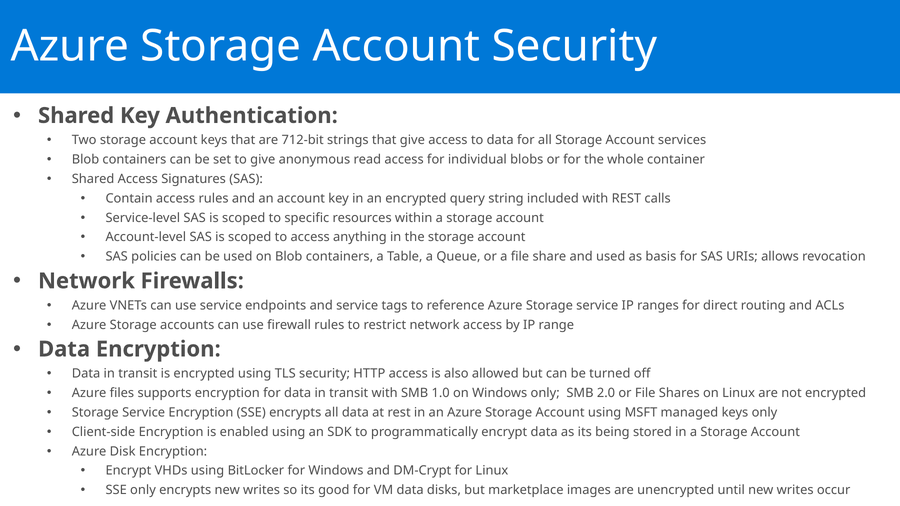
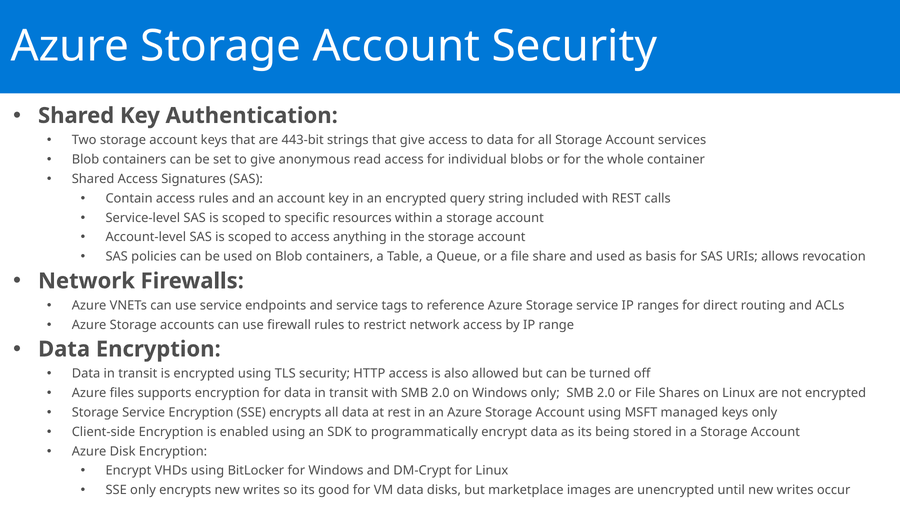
712-bit: 712-bit -> 443-bit
with SMB 1.0: 1.0 -> 2.0
